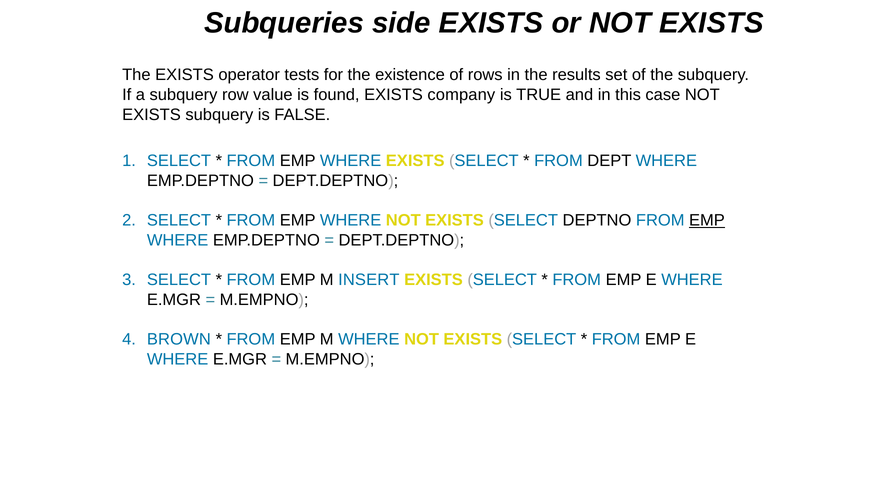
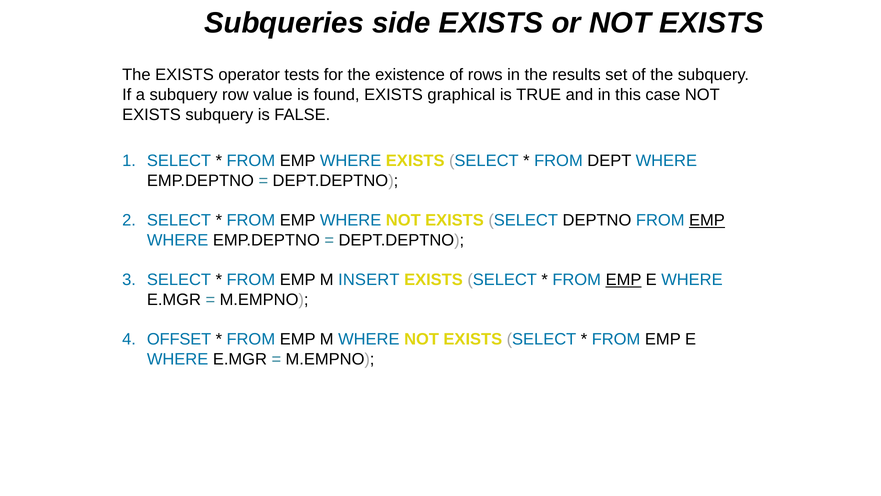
company: company -> graphical
EMP at (624, 280) underline: none -> present
BROWN: BROWN -> OFFSET
